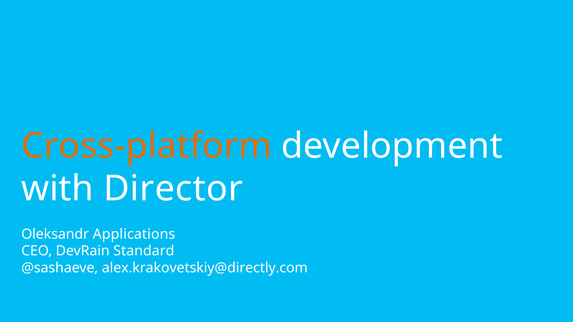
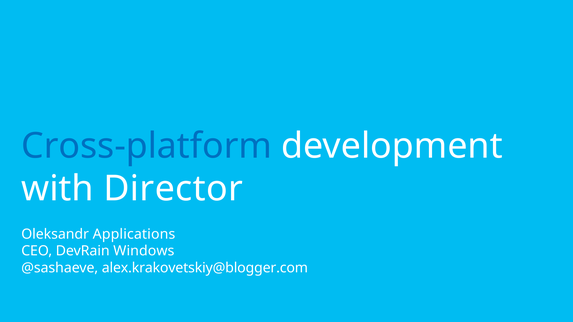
Cross-platform colour: orange -> blue
Standard: Standard -> Windows
alex.krakovetskiy@directly.com: alex.krakovetskiy@directly.com -> alex.krakovetskiy@blogger.com
